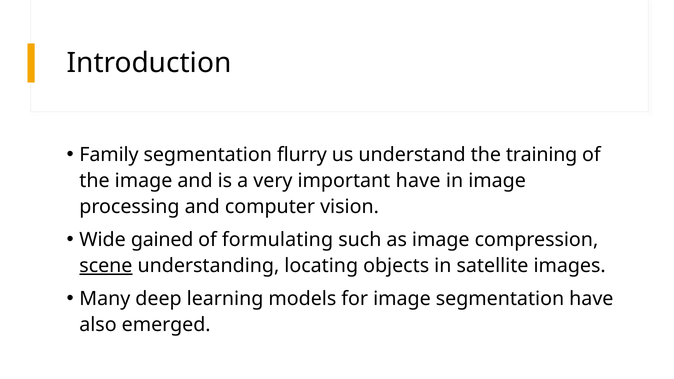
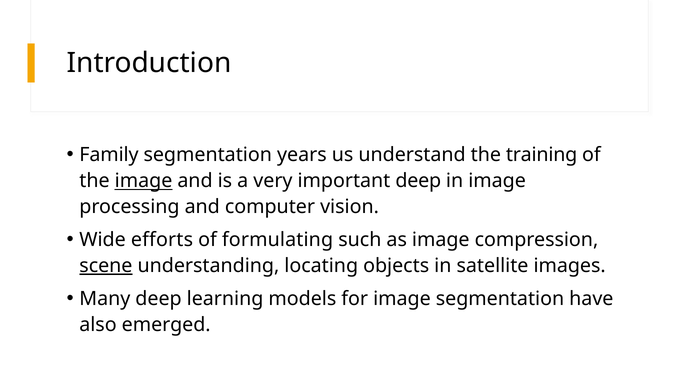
flurry: flurry -> years
image at (144, 181) underline: none -> present
important have: have -> deep
gained: gained -> efforts
